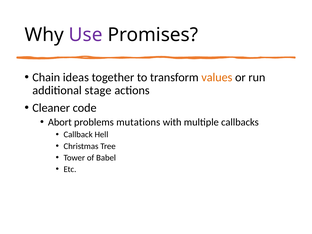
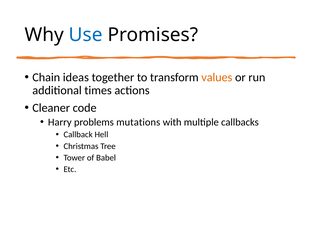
Use colour: purple -> blue
stage: stage -> times
Abort: Abort -> Harry
